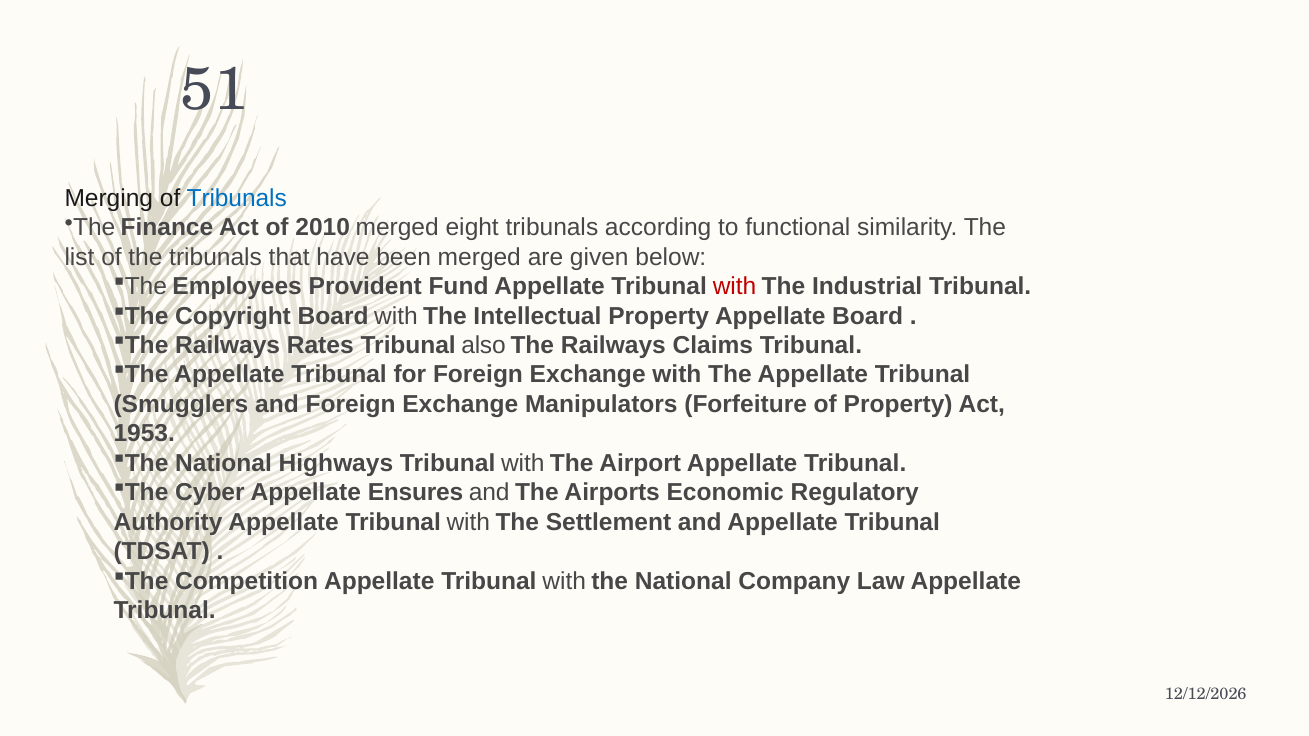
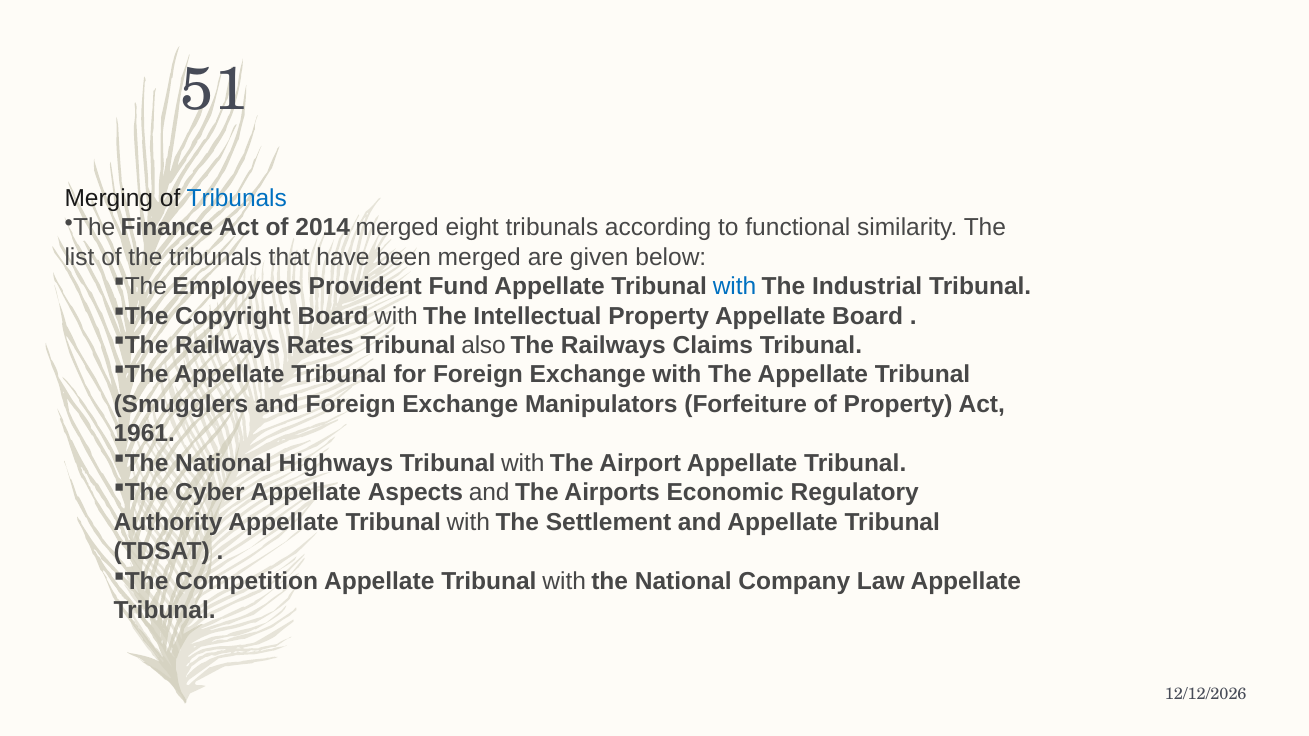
2010: 2010 -> 2014
with at (735, 287) colour: red -> blue
1953: 1953 -> 1961
Ensures: Ensures -> Aspects
